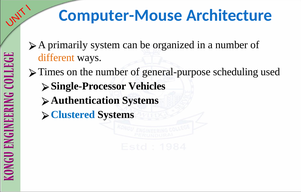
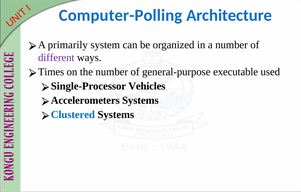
Computer-Mouse: Computer-Mouse -> Computer-Polling
different colour: orange -> purple
scheduling: scheduling -> executable
Authentication: Authentication -> Accelerometers
